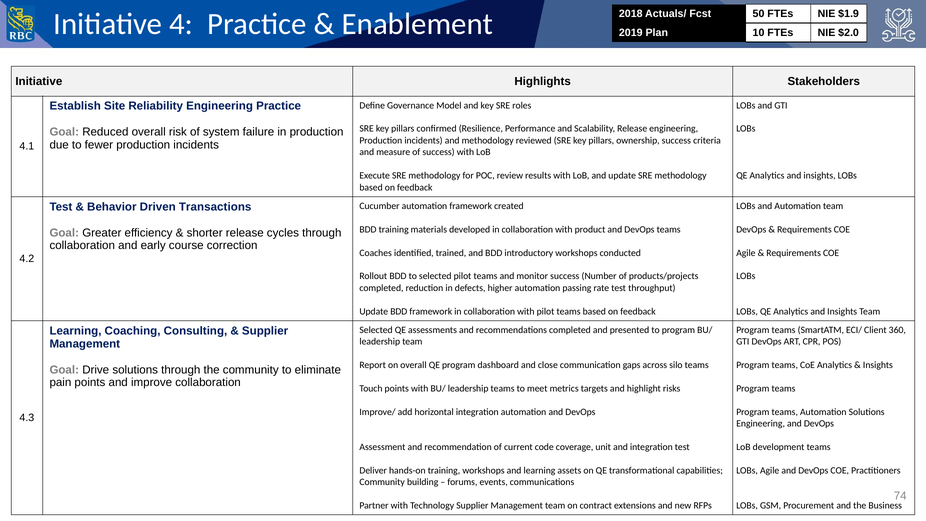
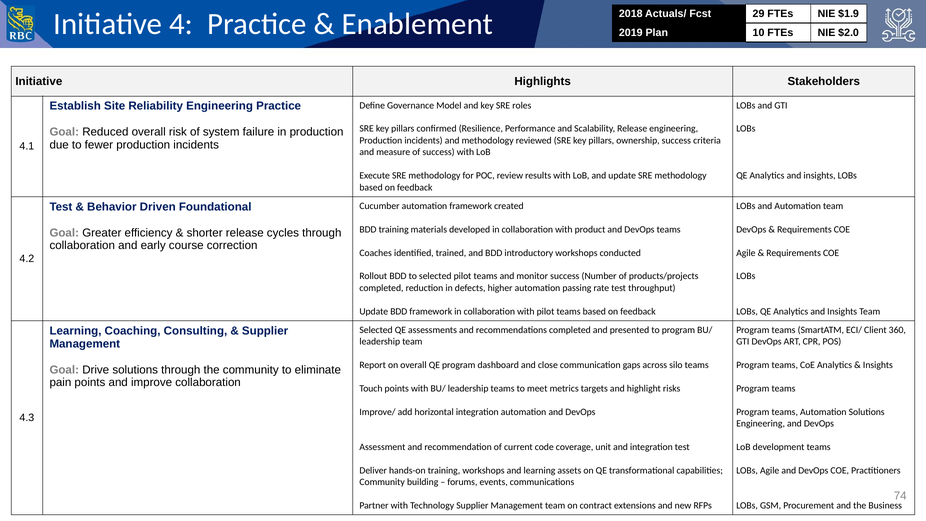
50: 50 -> 29
Transactions: Transactions -> Foundational
